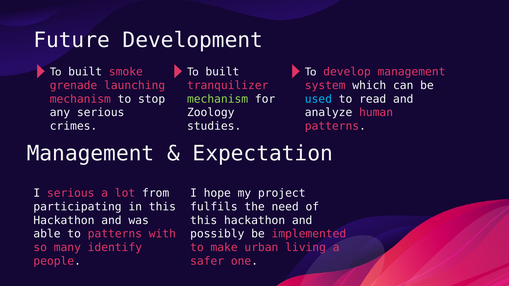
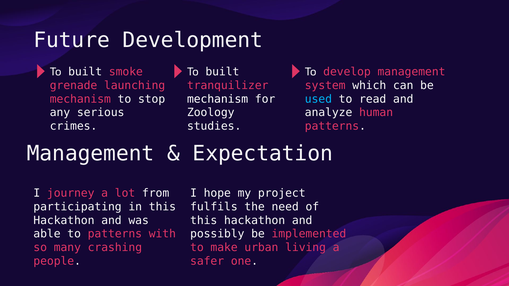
mechanism at (218, 99) colour: light green -> white
I serious: serious -> journey
identify: identify -> crashing
